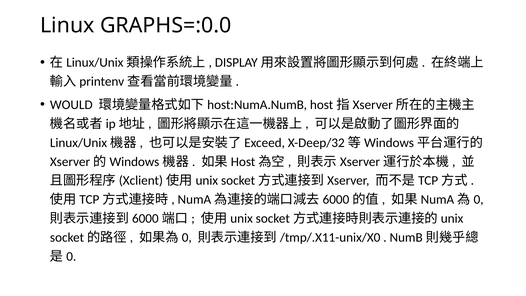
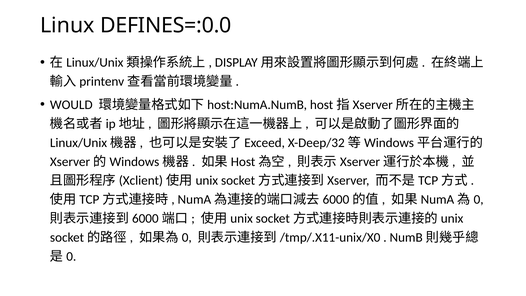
GRAPHS=:0.0: GRAPHS=:0.0 -> DEFINES=:0.0
